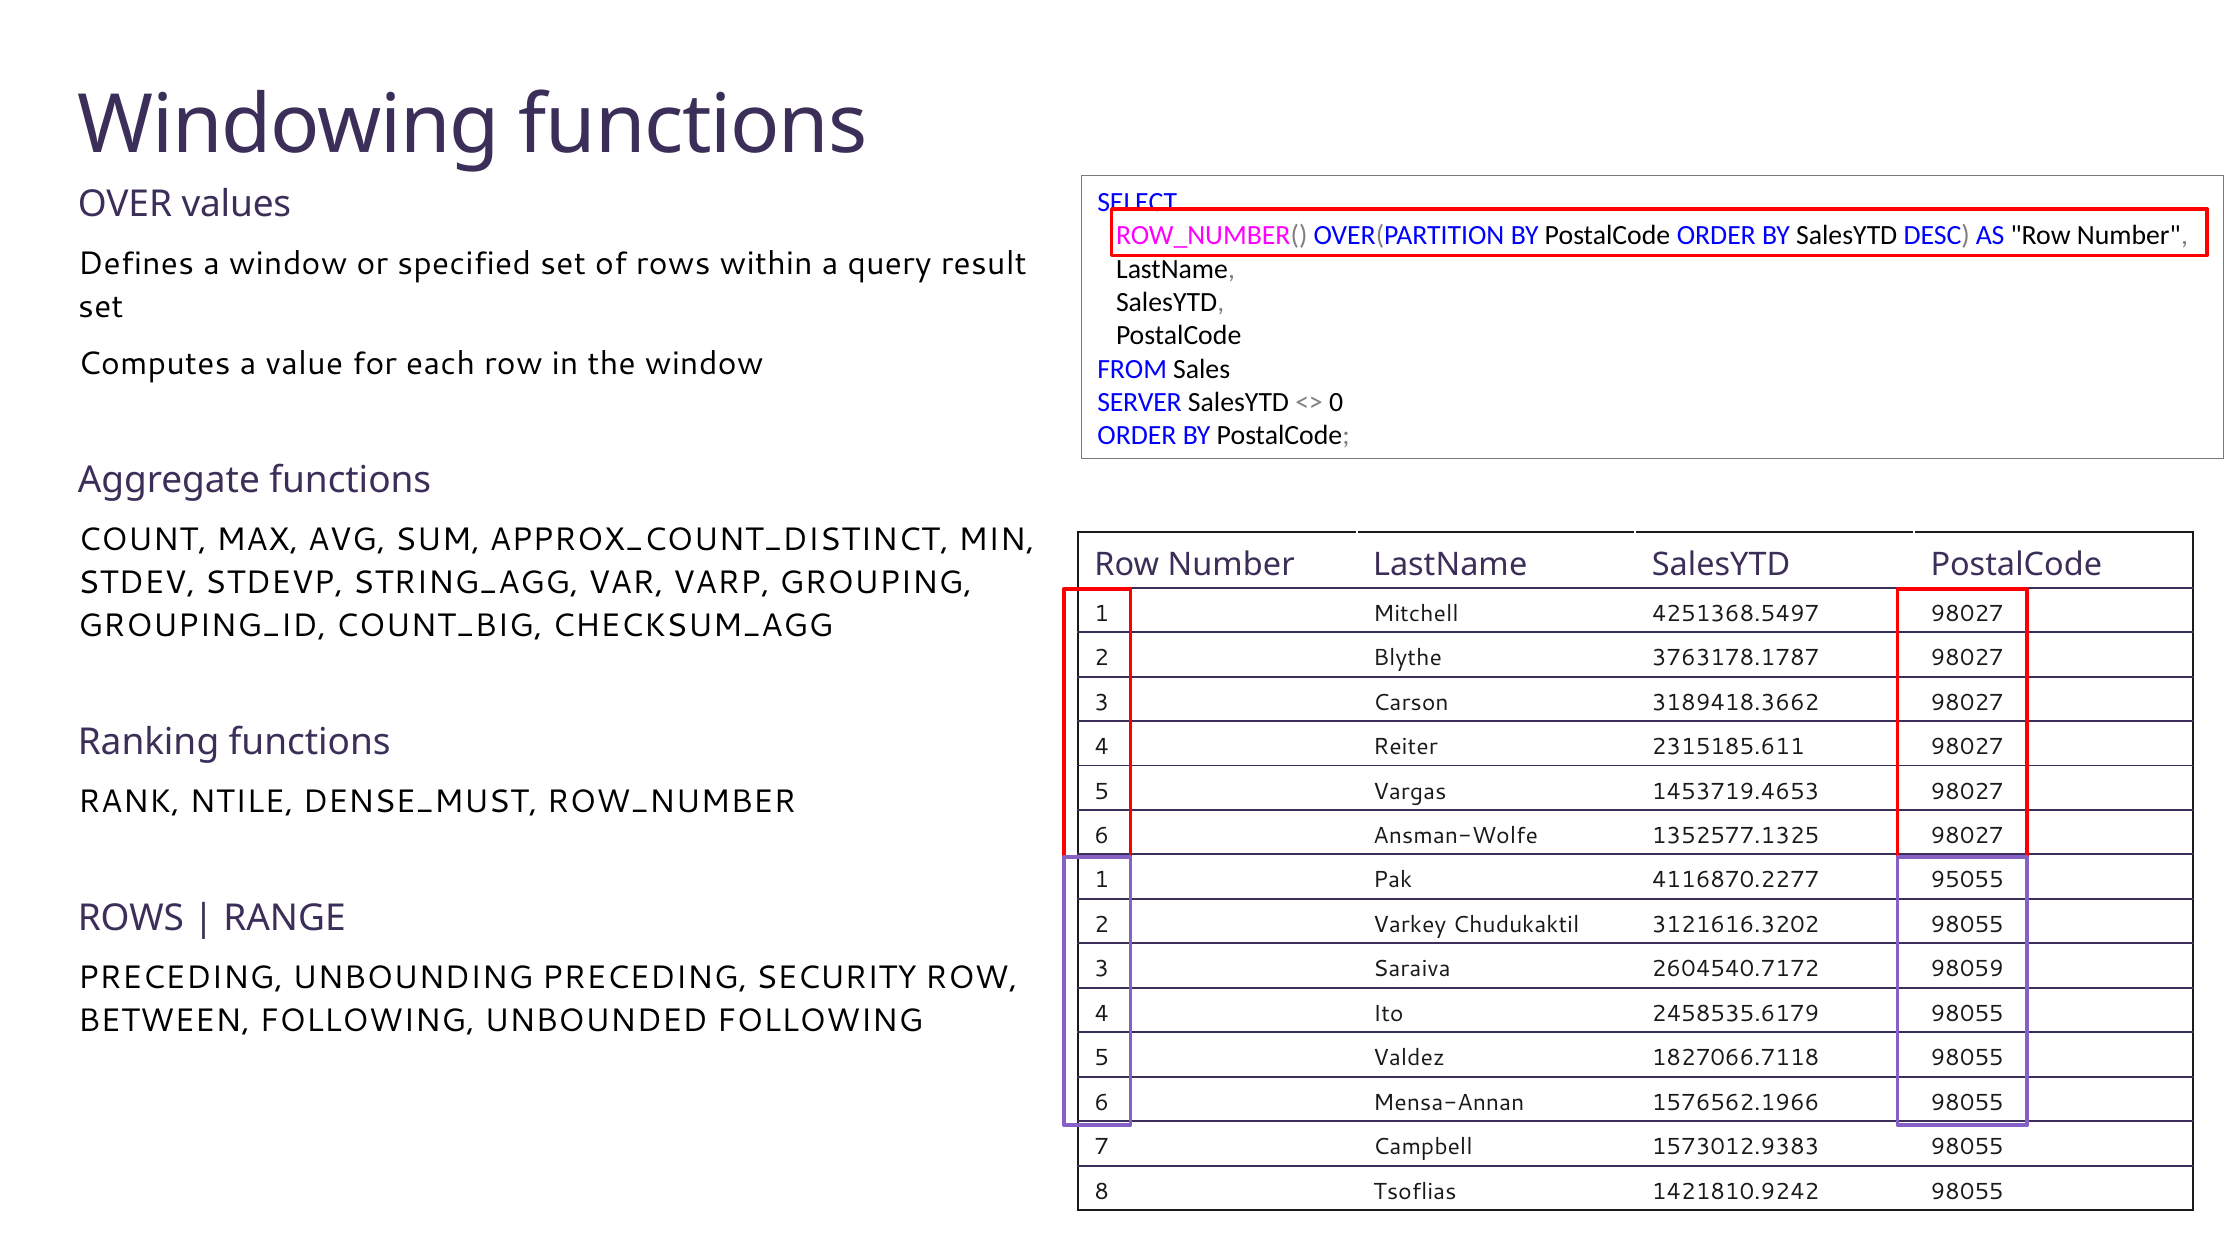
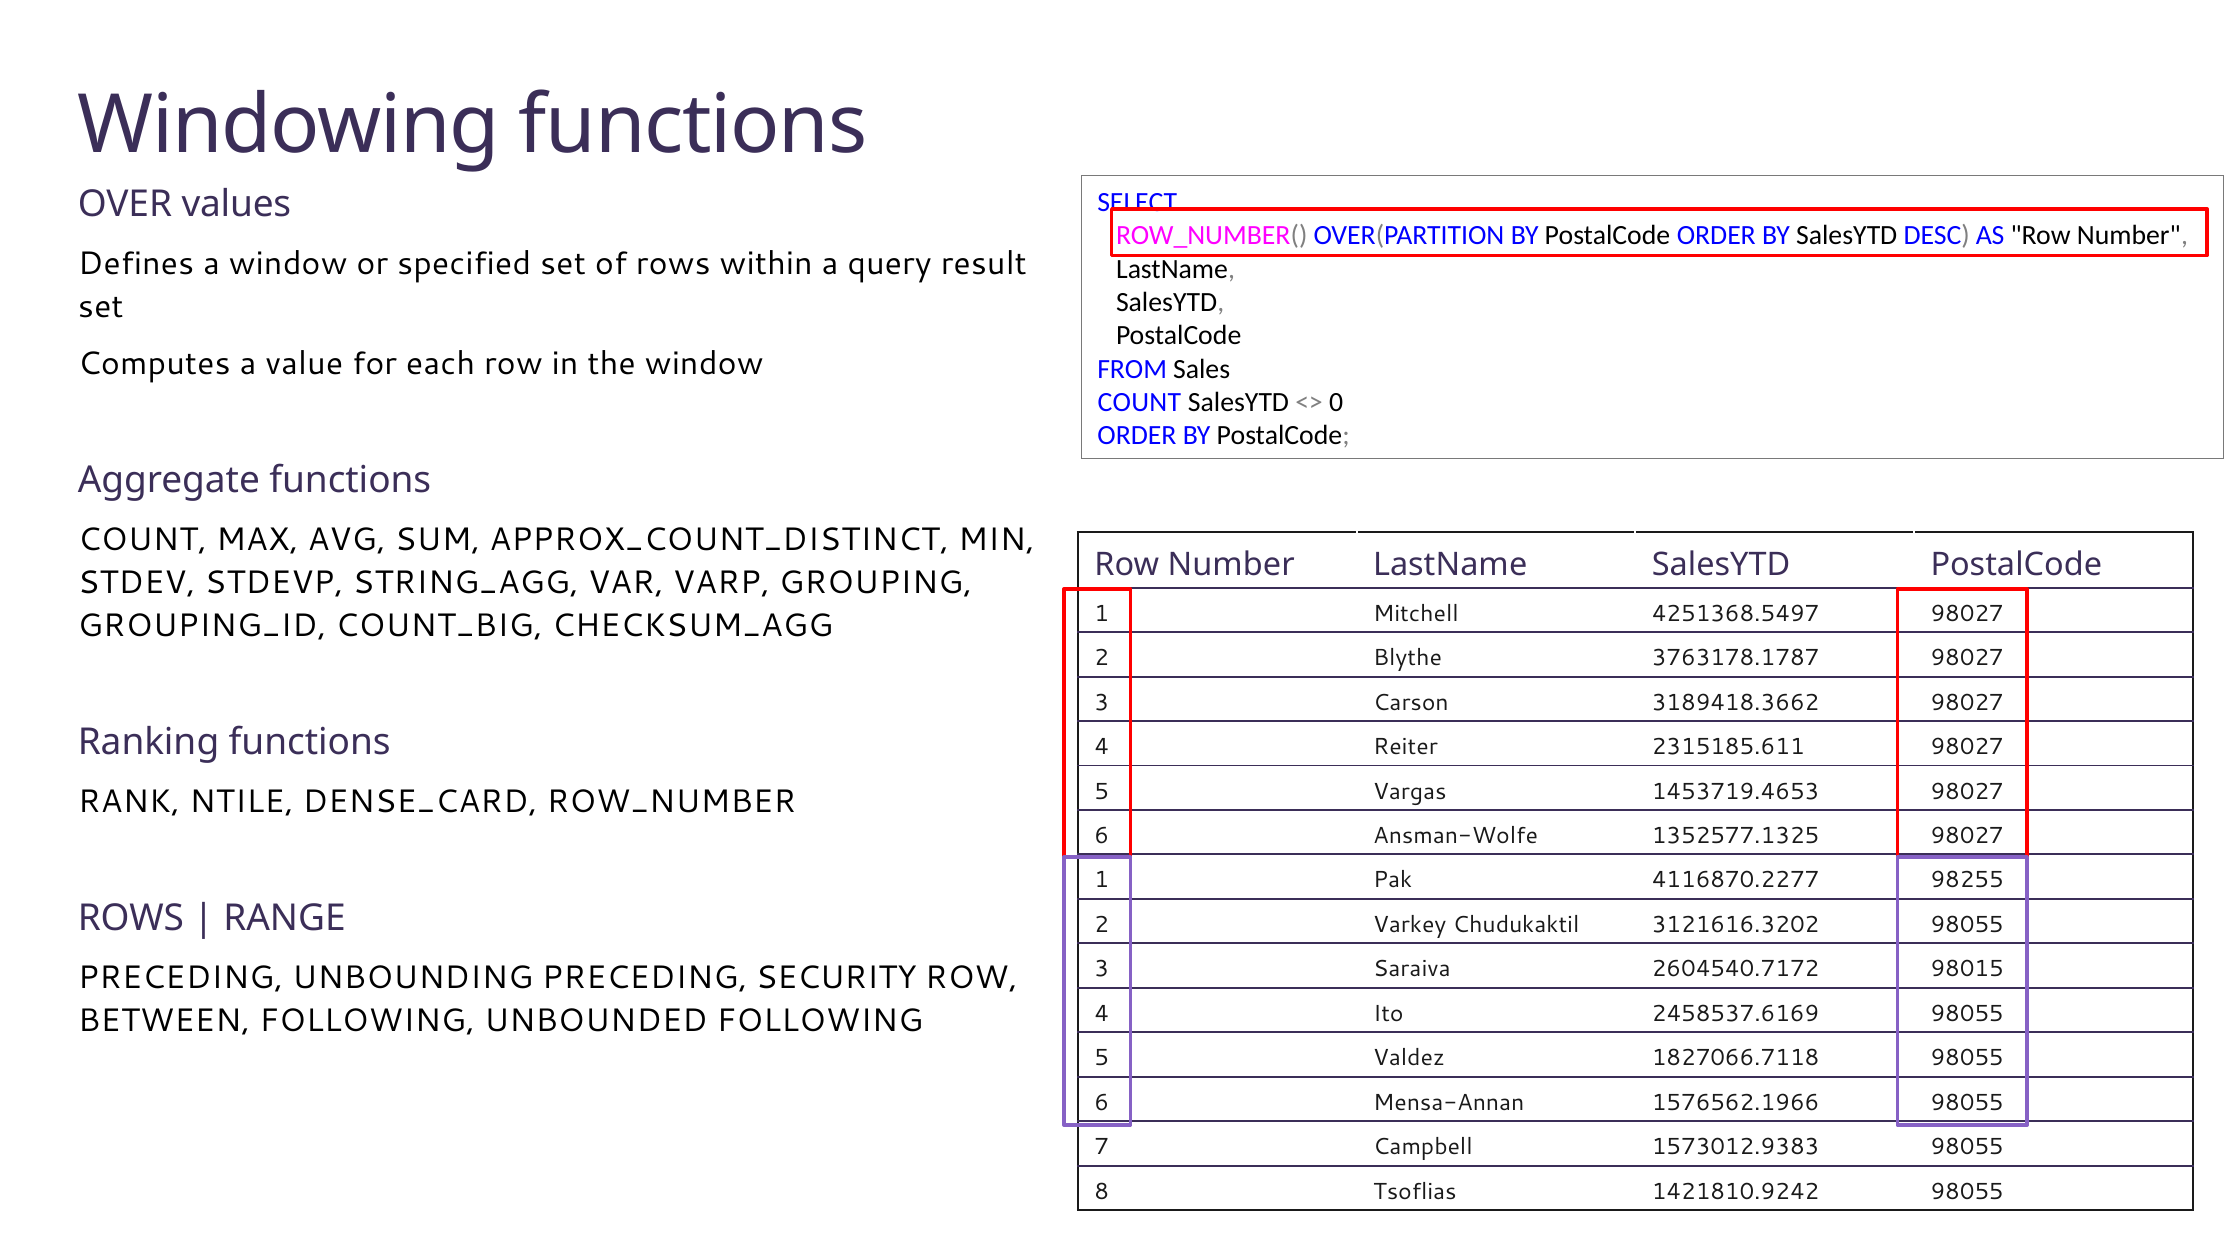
SERVER at (1140, 402): SERVER -> COUNT
DENSE_MUST: DENSE_MUST -> DENSE_CARD
95055: 95055 -> 98255
98059: 98059 -> 98015
2458535.6179: 2458535.6179 -> 2458537.6169
